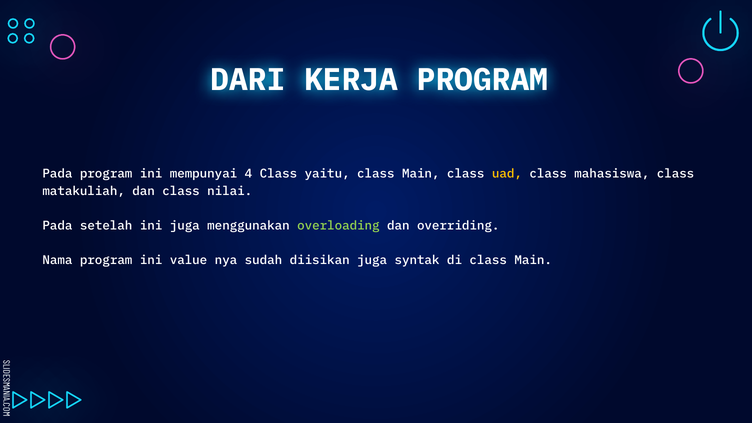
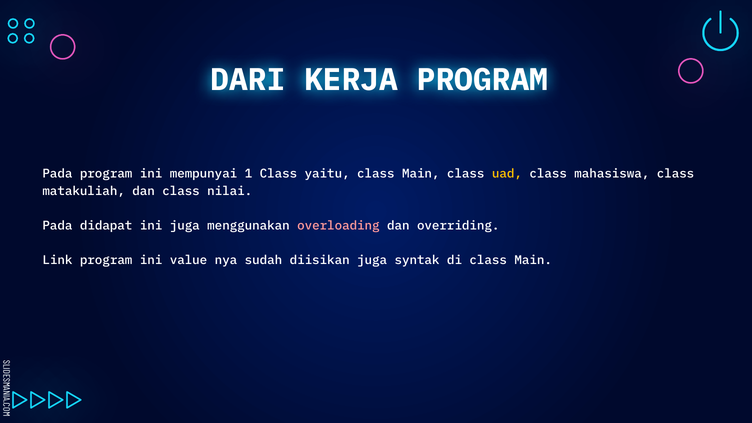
4: 4 -> 1
setelah: setelah -> didapat
overloading colour: light green -> pink
Nama: Nama -> Link
